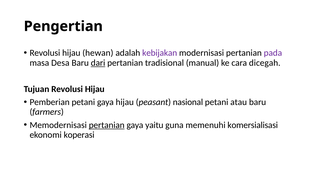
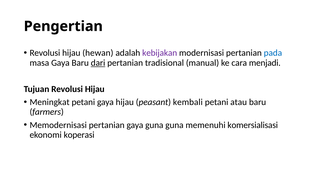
pada colour: purple -> blue
masa Desa: Desa -> Gaya
dicegah: dicegah -> menjadi
Pemberian: Pemberian -> Meningkat
nasional: nasional -> kembali
pertanian at (107, 125) underline: present -> none
gaya yaitu: yaitu -> guna
